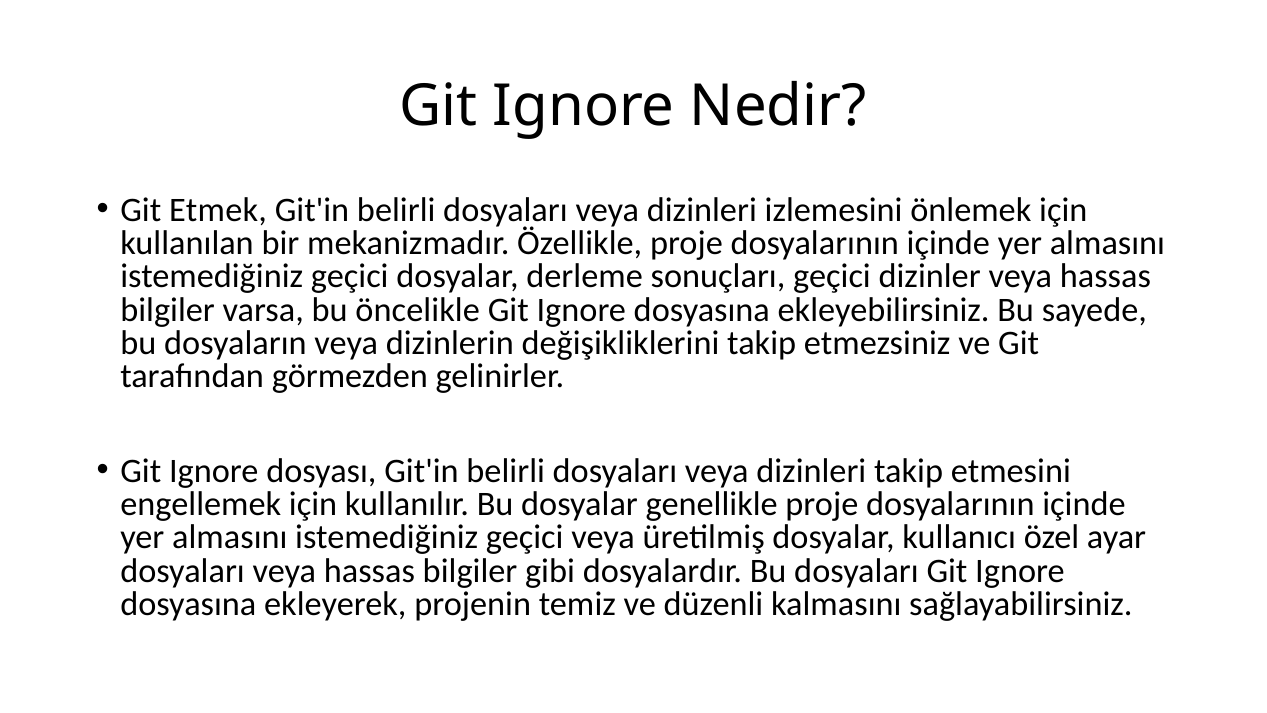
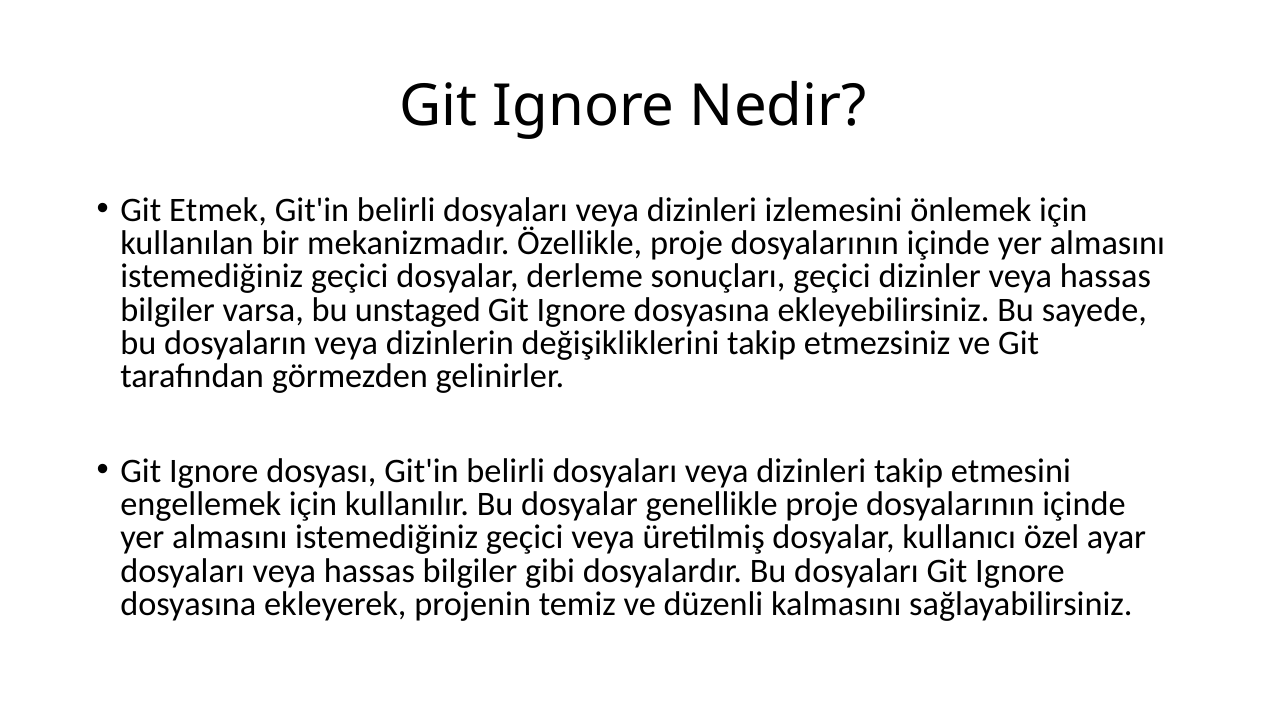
öncelikle: öncelikle -> unstaged
